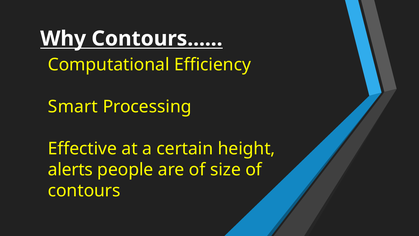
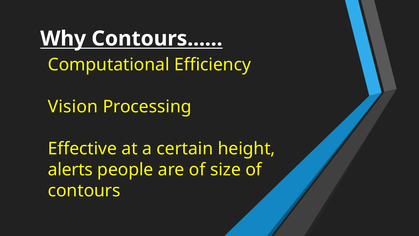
Smart: Smart -> Vision
